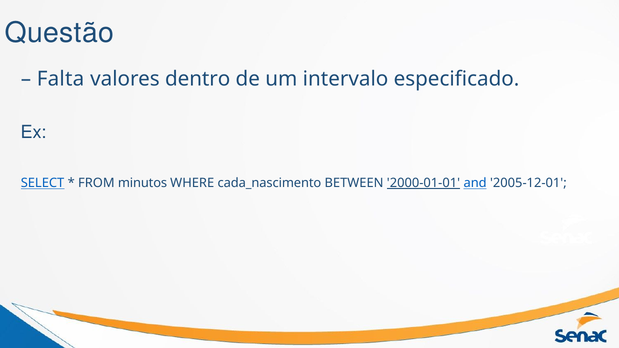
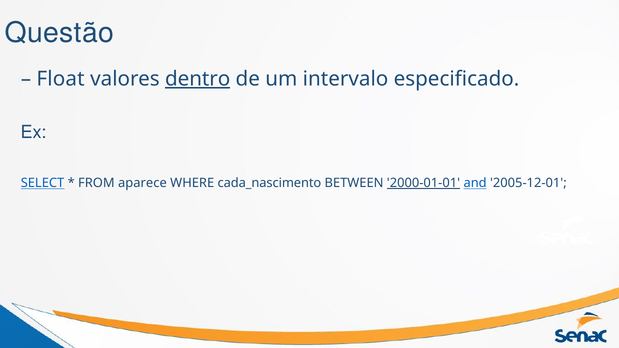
Falta: Falta -> Float
dentro underline: none -> present
minutos: minutos -> aparece
